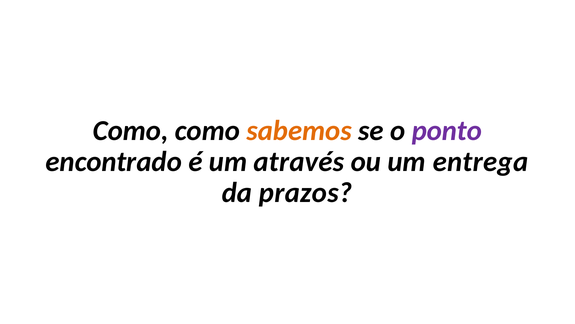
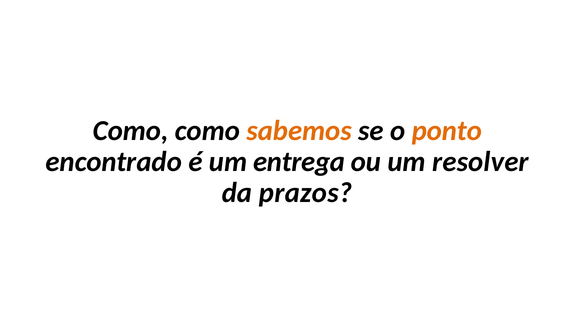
ponto colour: purple -> orange
através: através -> entrega
entrega: entrega -> resolver
